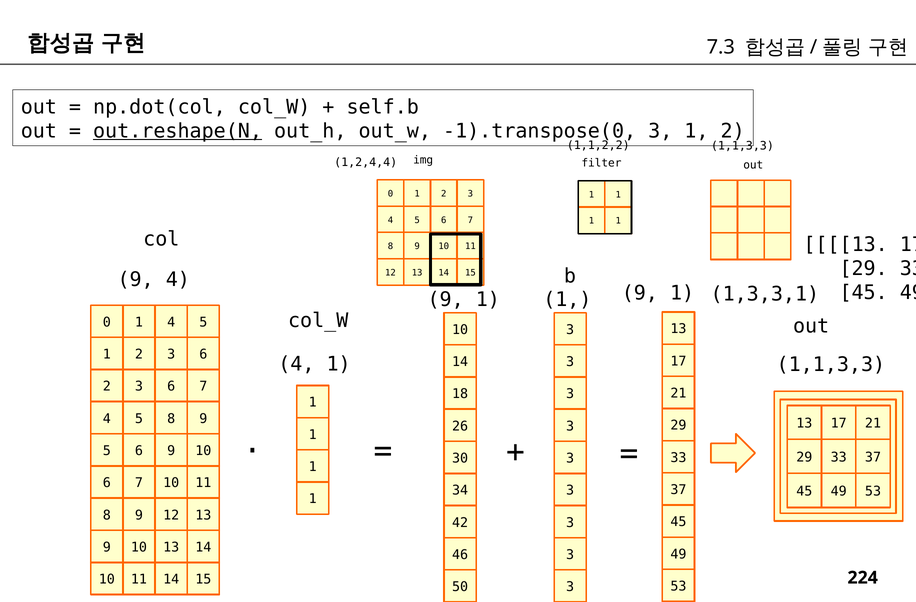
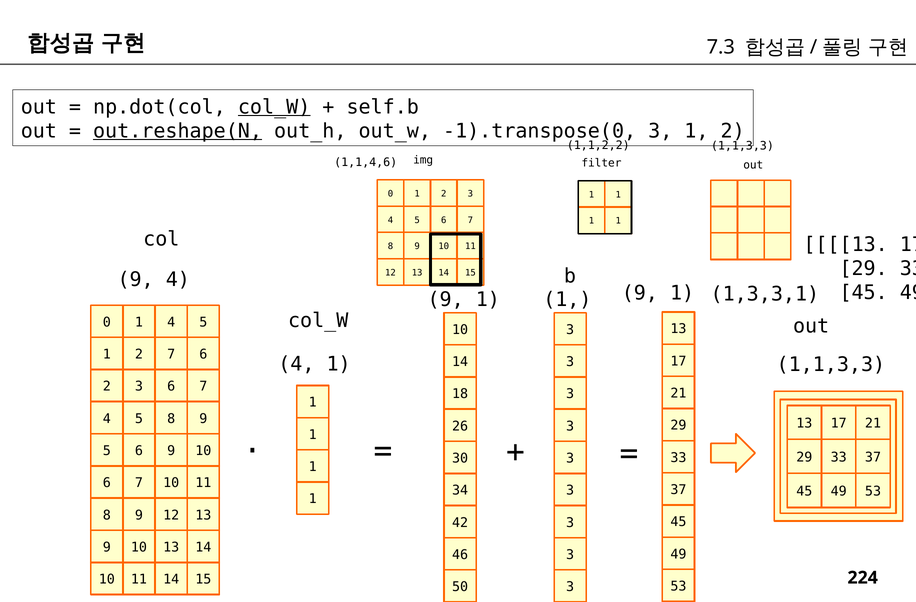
col_W at (274, 107) underline: none -> present
1,2,4,4: 1,2,4,4 -> 1,1,4,6
3 at (171, 354): 3 -> 7
